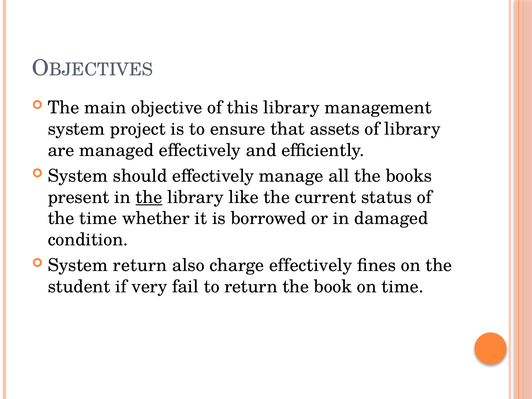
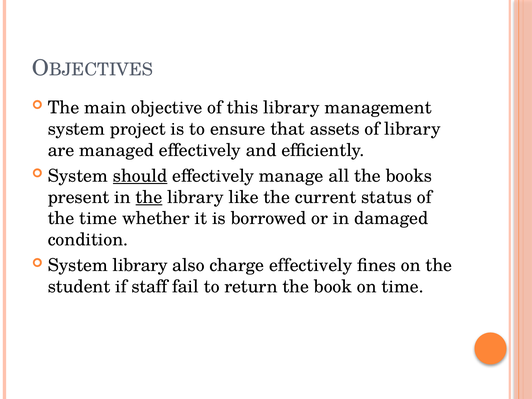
should underline: none -> present
System return: return -> library
very: very -> staff
